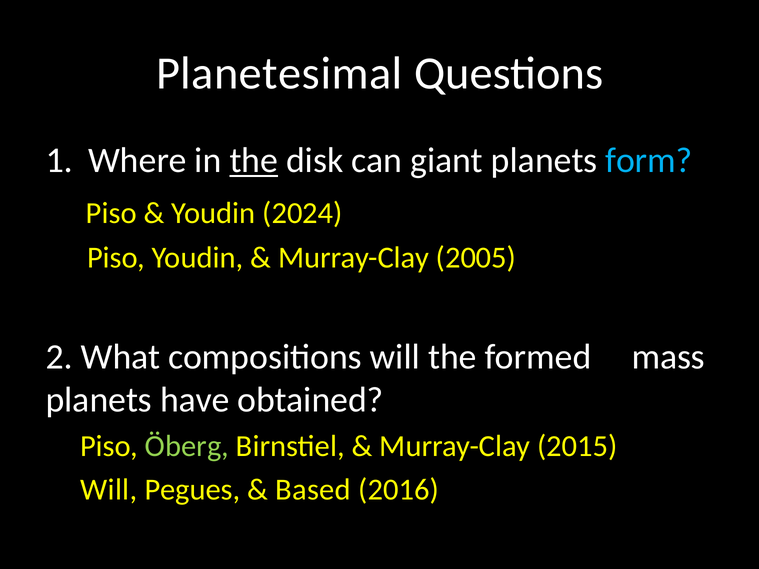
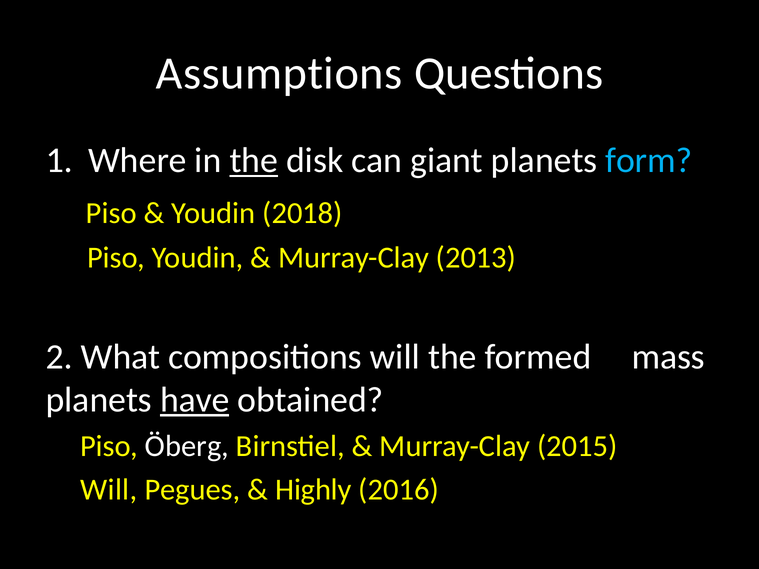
Planetesimal: Planetesimal -> Assumptions
2024: 2024 -> 2018
2005: 2005 -> 2013
have underline: none -> present
Öberg colour: light green -> white
Based: Based -> Highly
